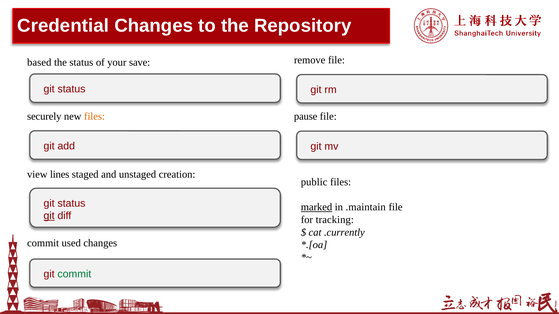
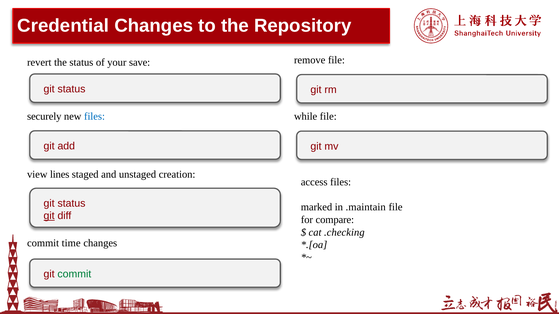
based: based -> revert
files at (94, 117) colour: orange -> blue
pause: pause -> while
public: public -> access
marked underline: present -> none
tracking: tracking -> compare
.currently: .currently -> .checking
used: used -> time
